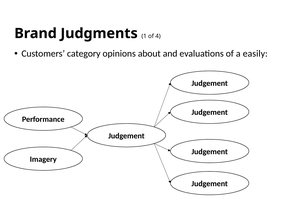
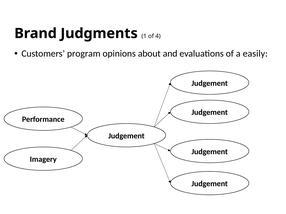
category: category -> program
